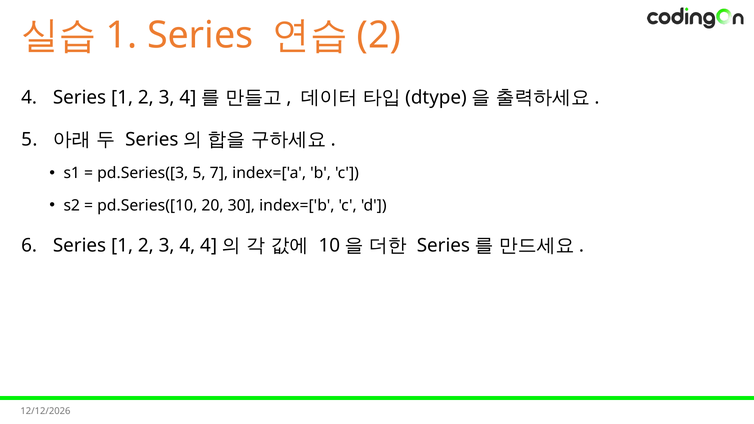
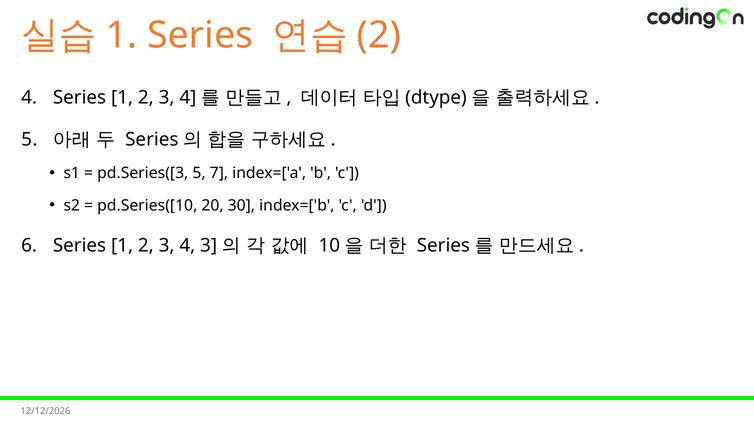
4 4: 4 -> 3
